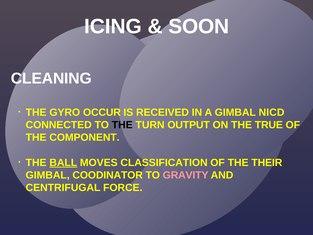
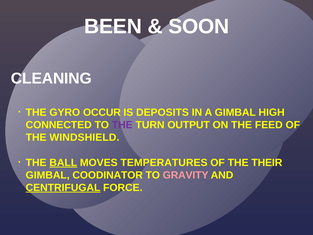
ICING: ICING -> BEEN
RECEIVED: RECEIVED -> DEPOSITS
NICD: NICD -> HIGH
THE at (122, 125) colour: black -> purple
TRUE: TRUE -> FEED
COMPONENT: COMPONENT -> WINDSHIELD
CLASSIFICATION: CLASSIFICATION -> TEMPERATURES
CENTRIFUGAL underline: none -> present
